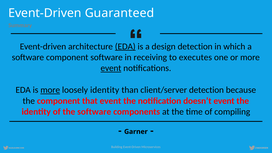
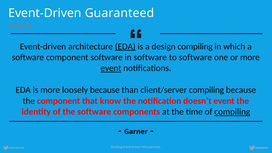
design detection: detection -> compiling
in receiving: receiving -> software
to executes: executes -> software
more at (50, 90) underline: present -> none
loosely identity: identity -> because
client/server detection: detection -> compiling
that event: event -> know
compiling at (232, 112) underline: none -> present
